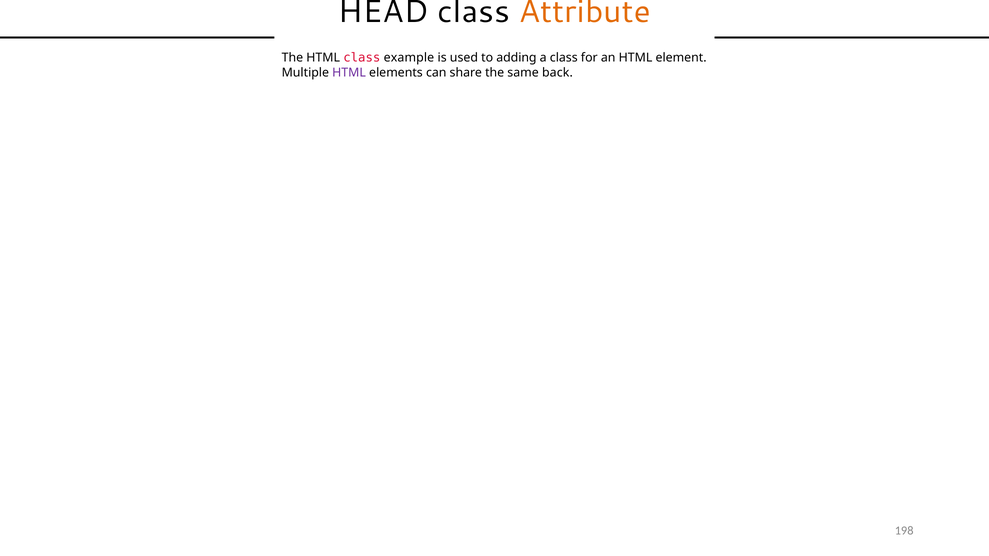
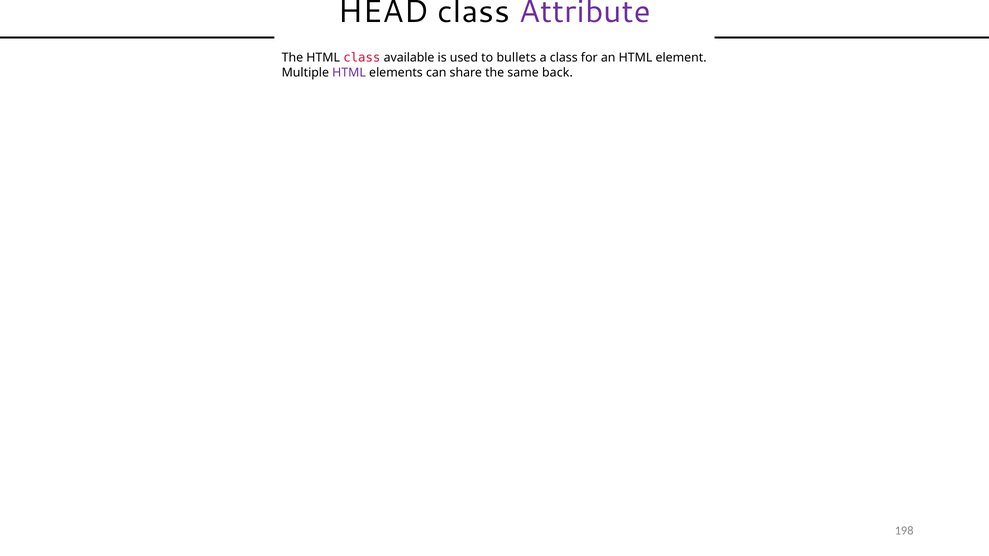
Attribute colour: orange -> purple
example: example -> available
adding: adding -> bullets
